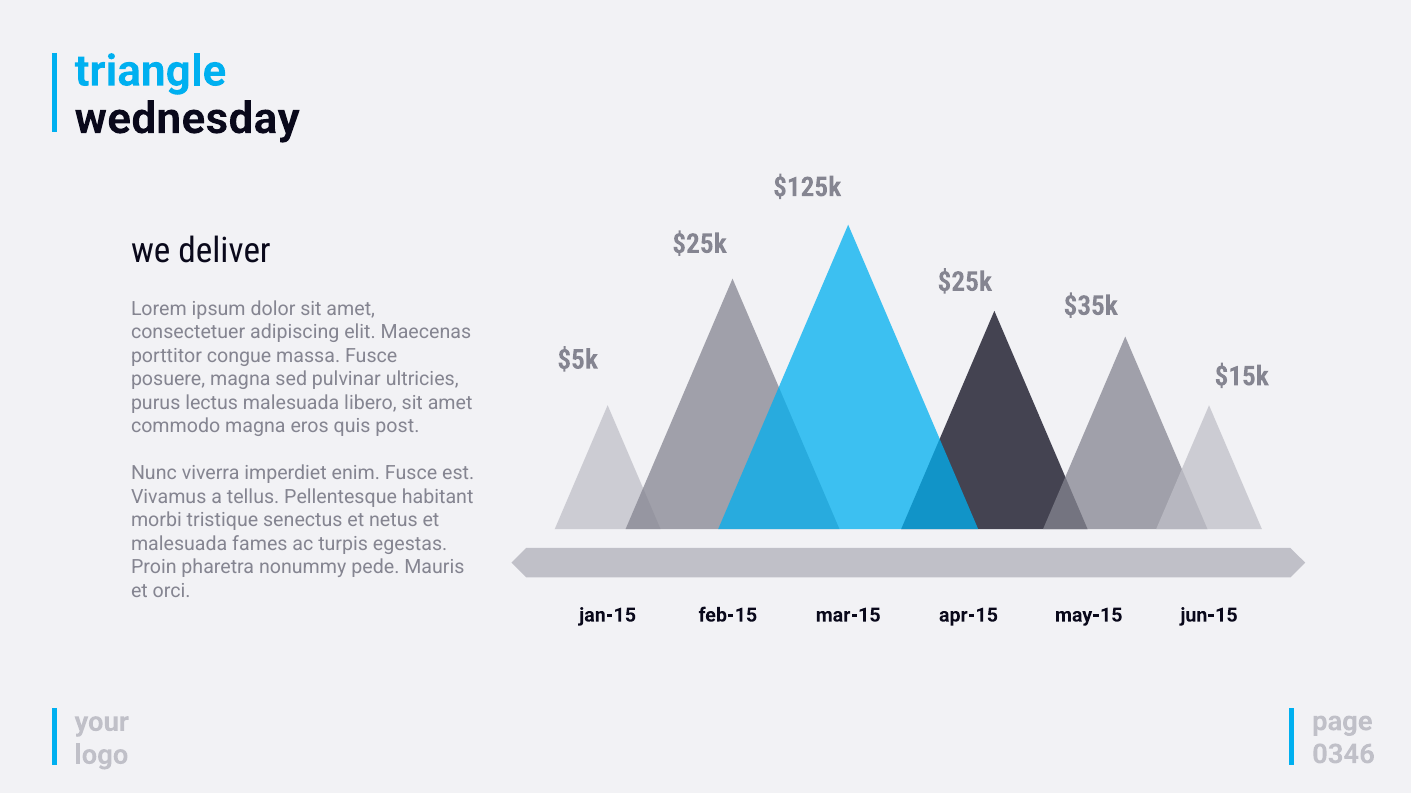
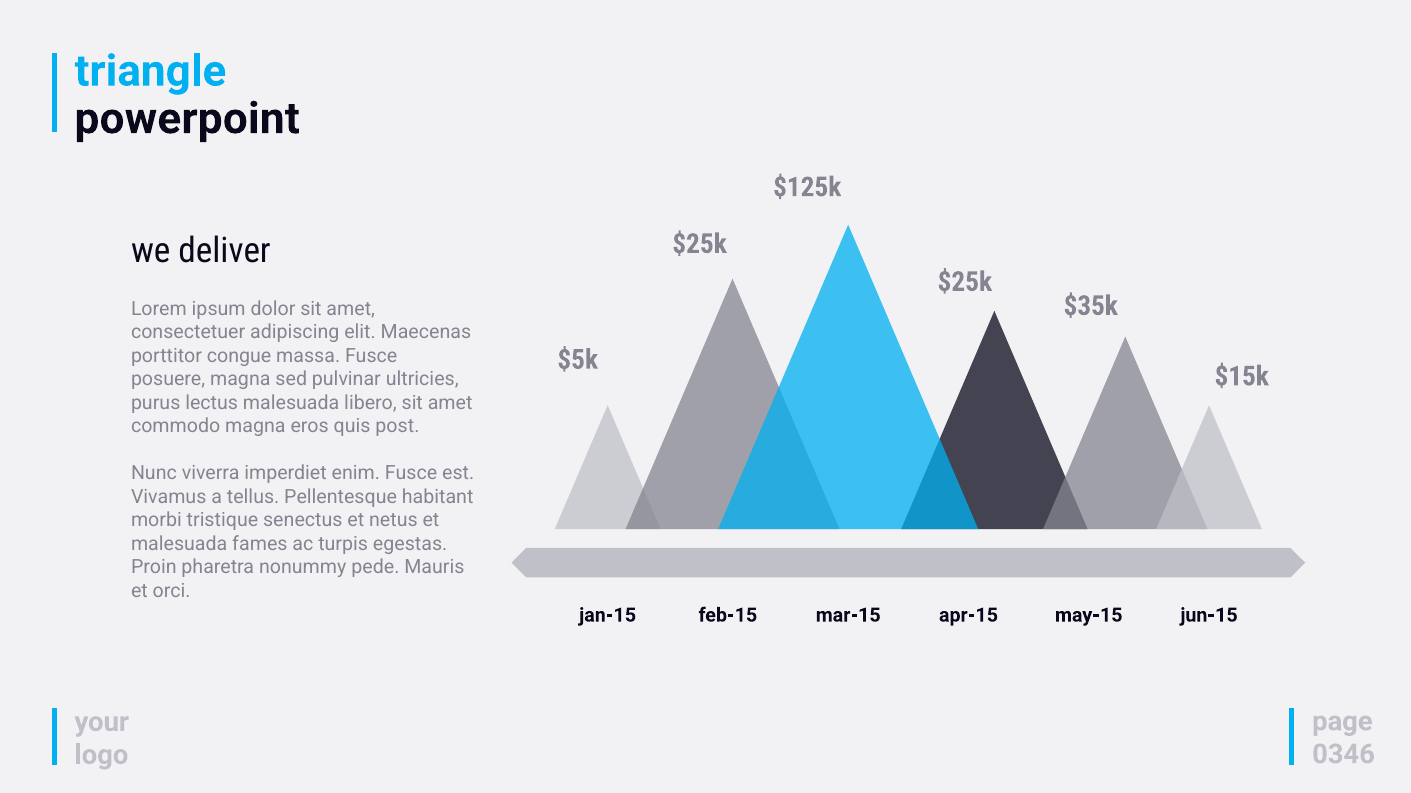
wednesday: wednesday -> powerpoint
